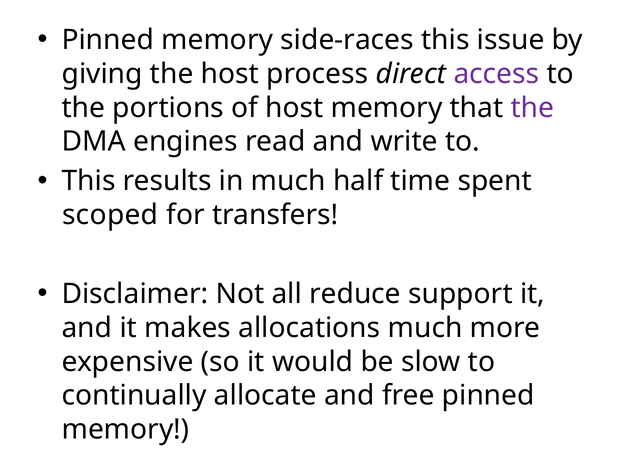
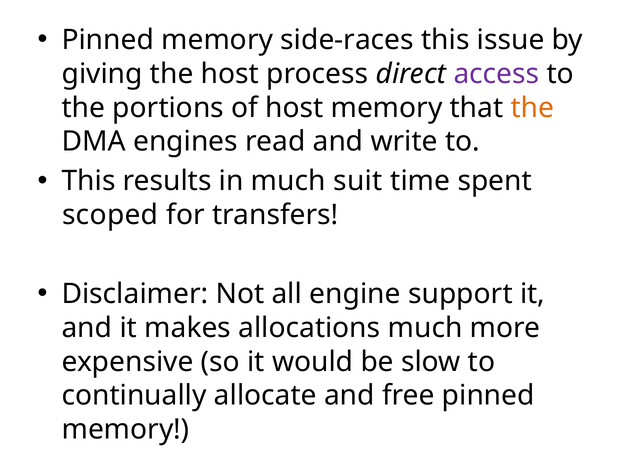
the at (532, 108) colour: purple -> orange
half: half -> suit
reduce: reduce -> engine
